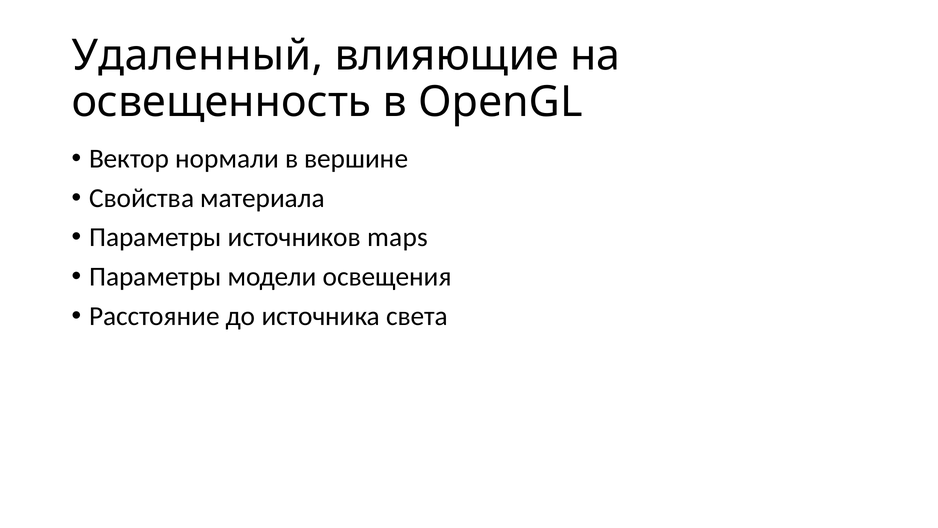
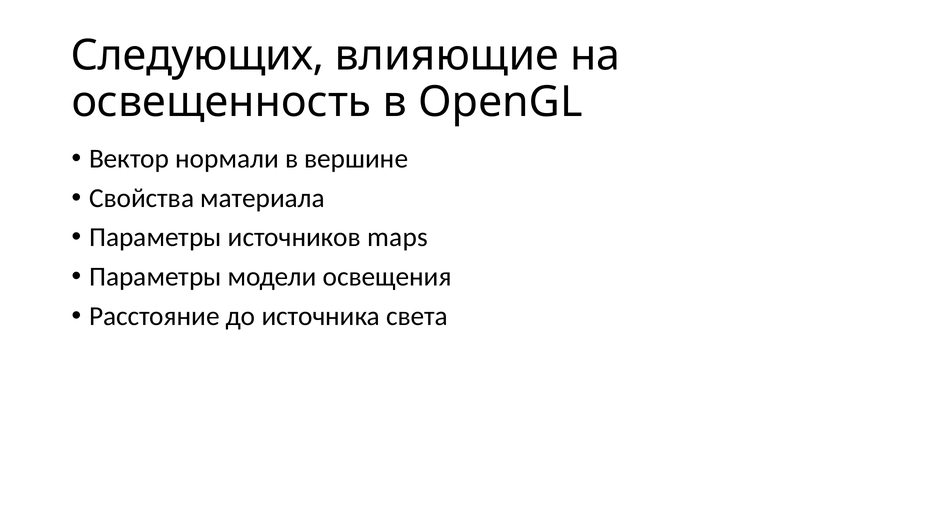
Удаленный: Удаленный -> Следующих
